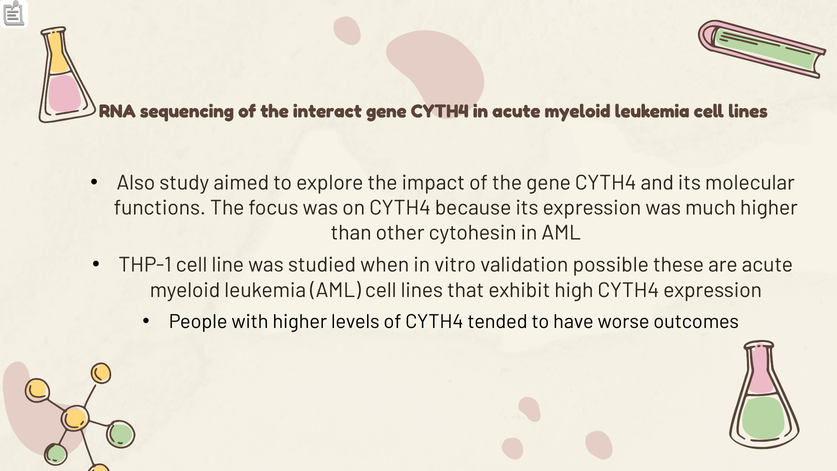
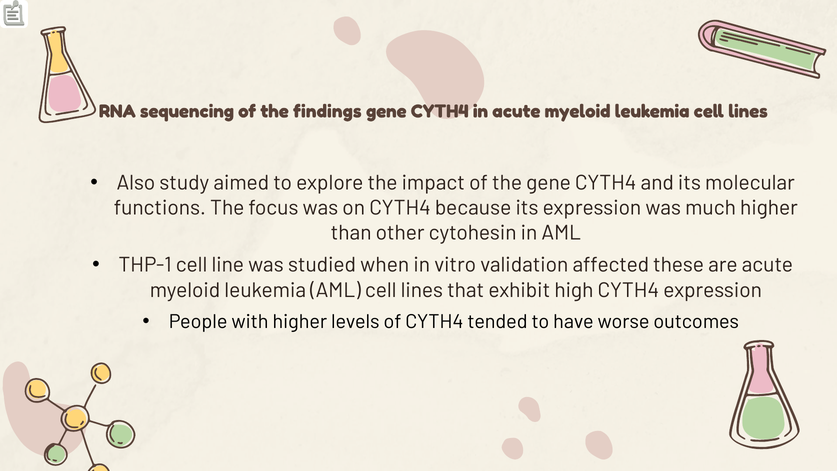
interact: interact -> findings
possible: possible -> affected
